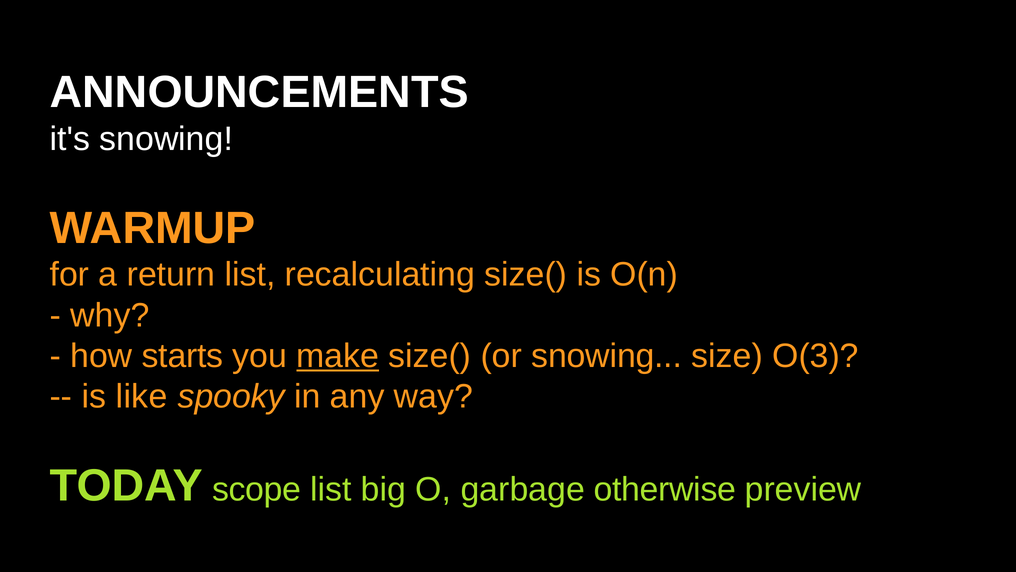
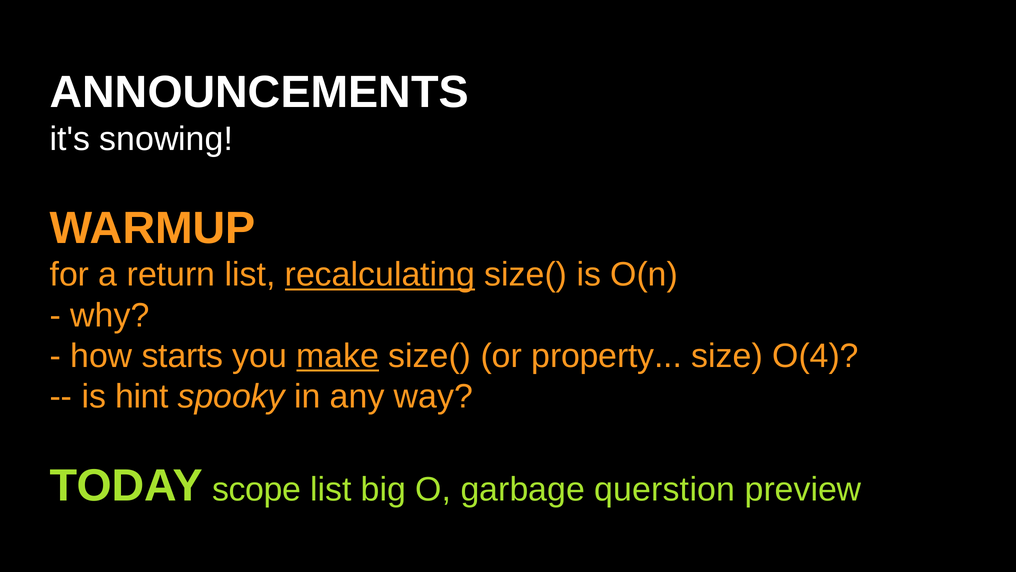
recalculating underline: none -> present
or snowing: snowing -> property
O(3: O(3 -> O(4
like: like -> hint
otherwise: otherwise -> querstion
